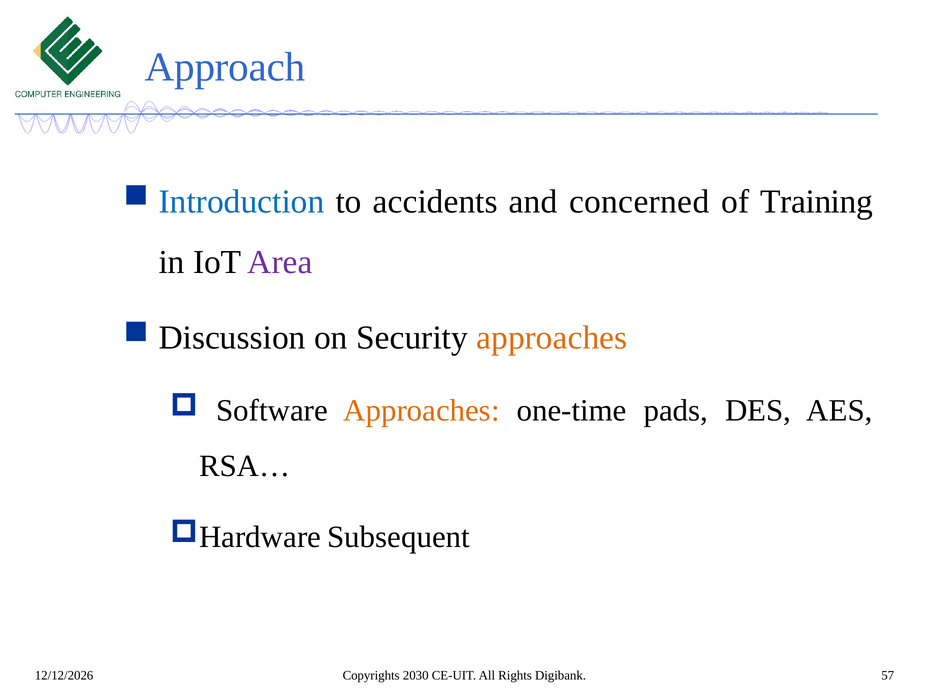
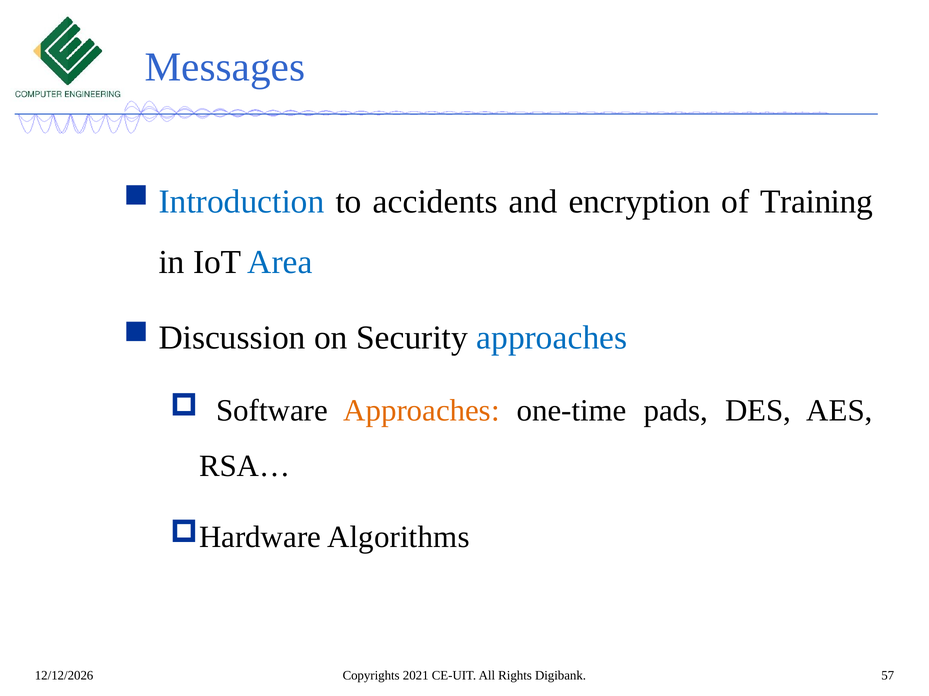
Approach: Approach -> Messages
concerned: concerned -> encryption
Area colour: purple -> blue
approaches at (552, 338) colour: orange -> blue
Subsequent: Subsequent -> Algorithms
2030: 2030 -> 2021
